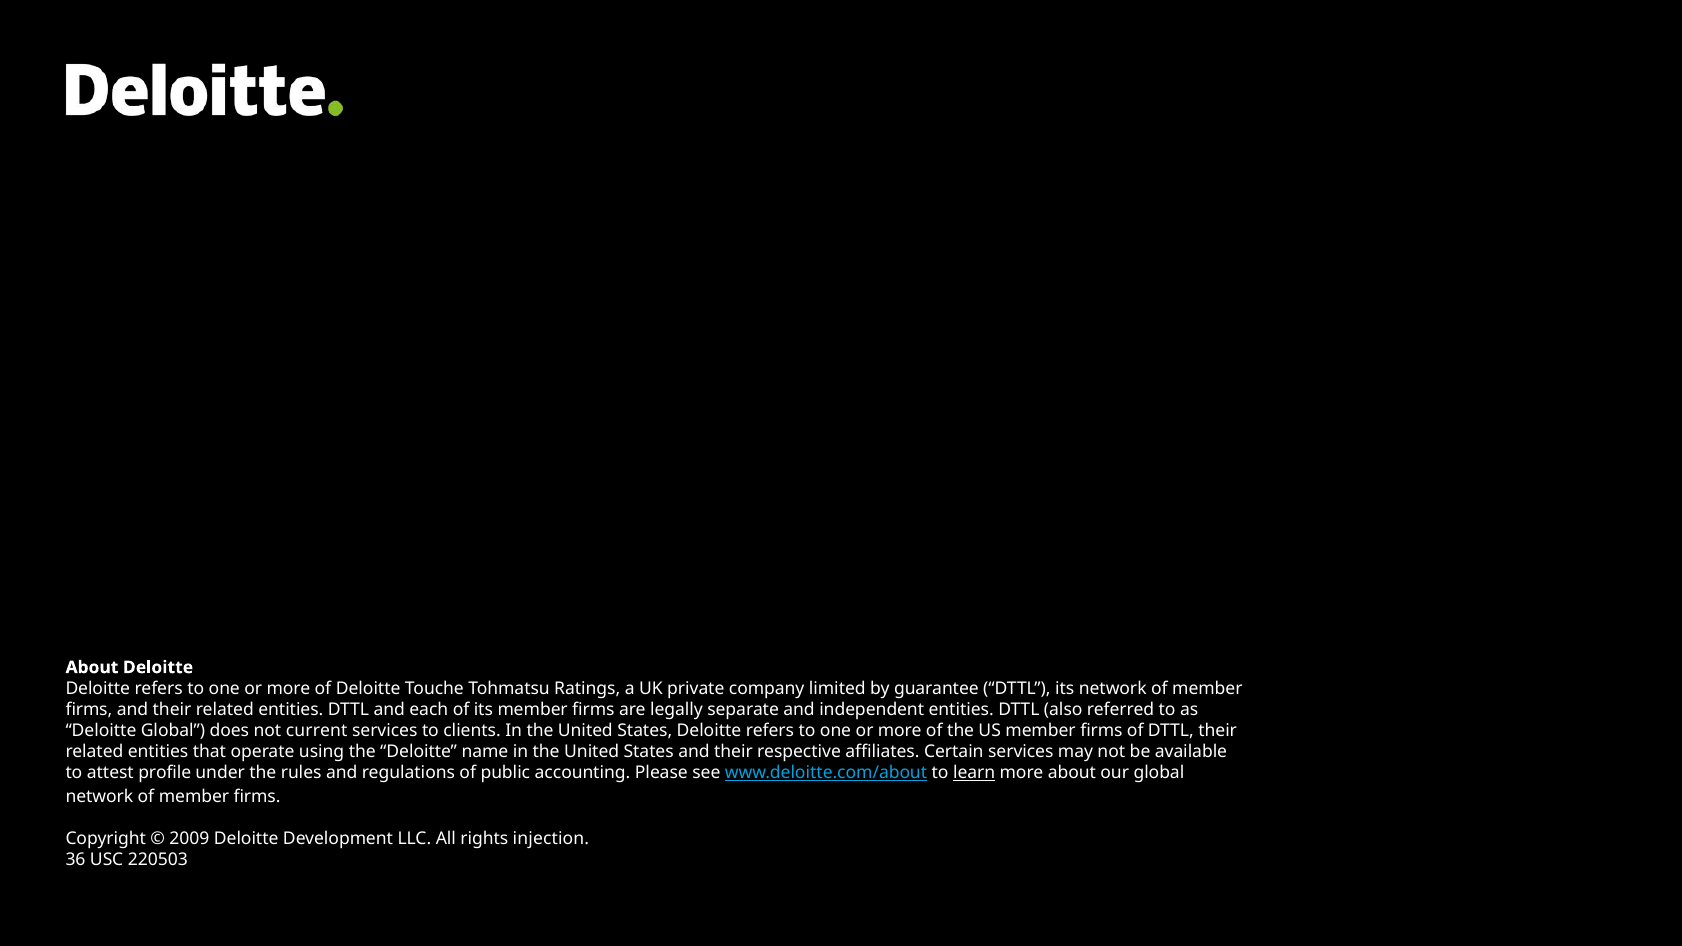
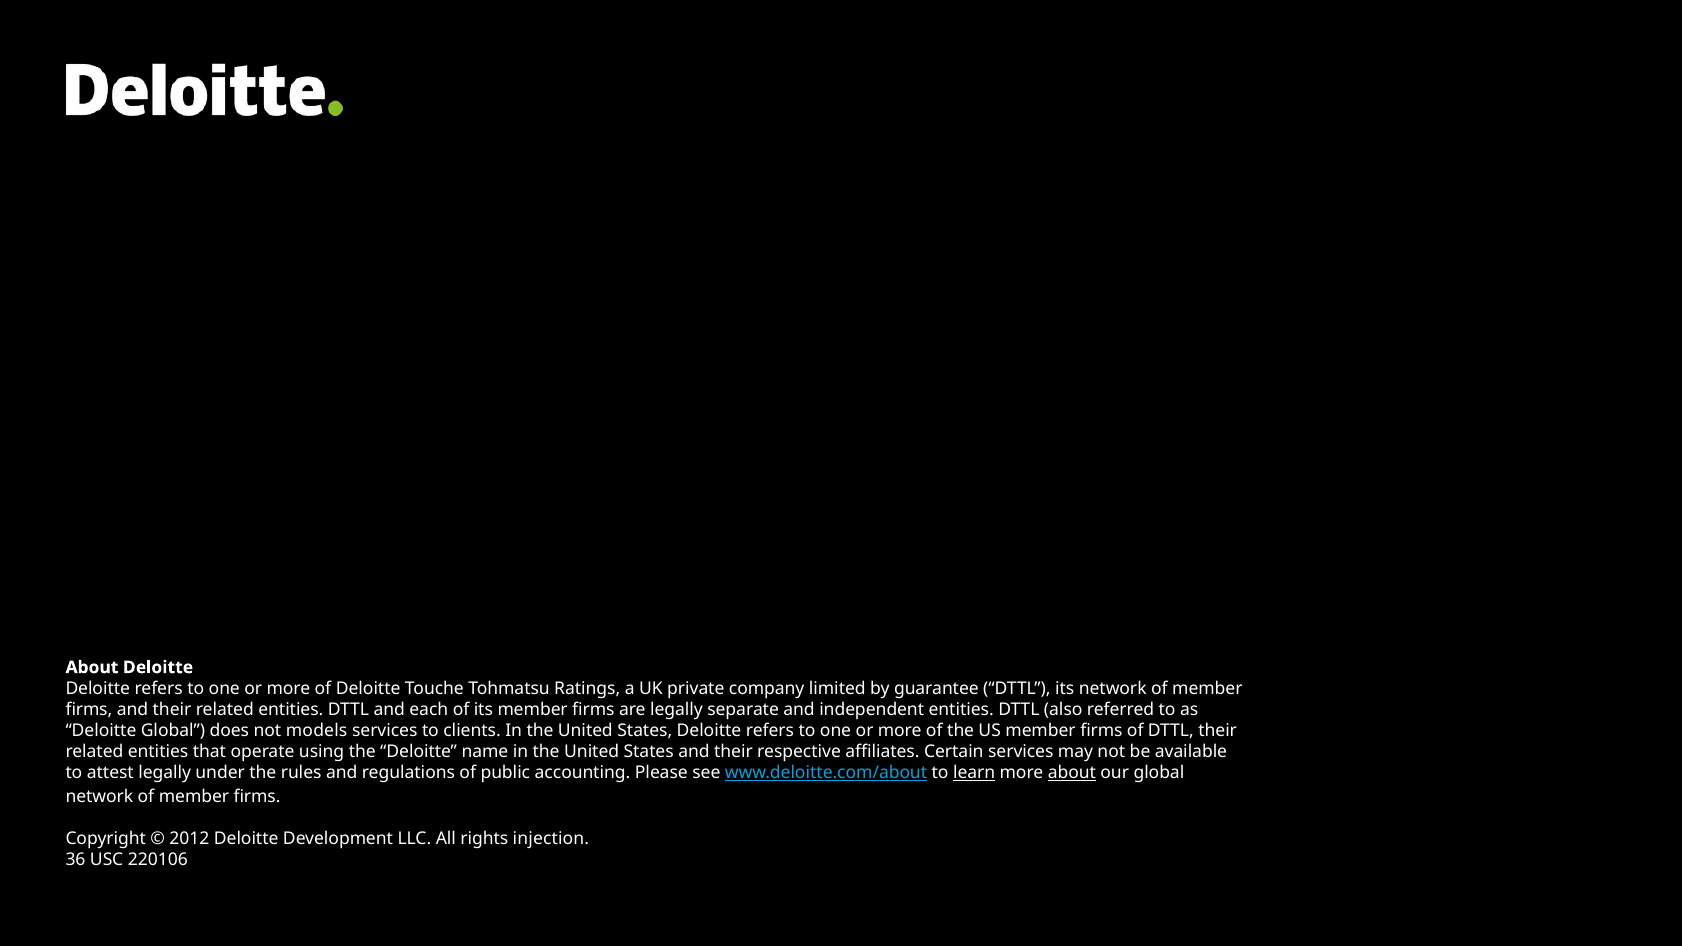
current: current -> models
attest profile: profile -> legally
about at (1072, 773) underline: none -> present
2009: 2009 -> 2012
220503: 220503 -> 220106
